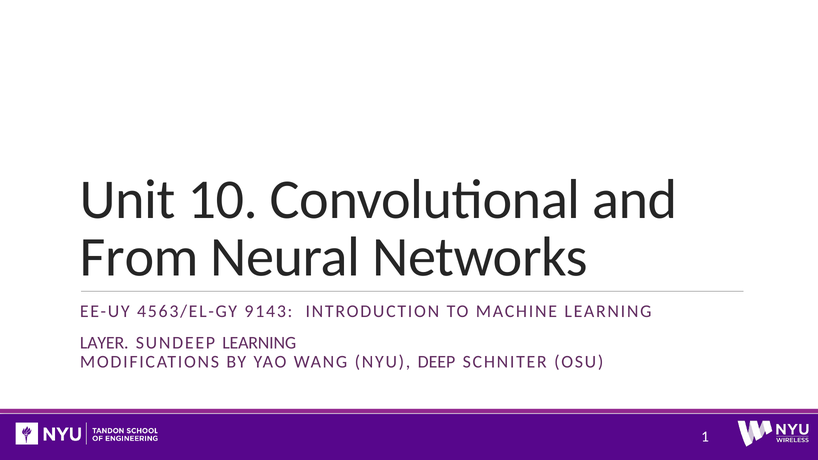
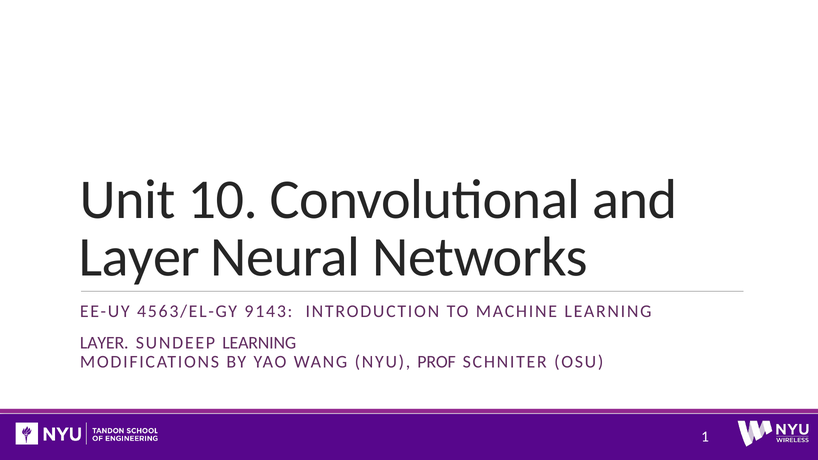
From at (139, 257): From -> Layer
DEEP: DEEP -> PROF
